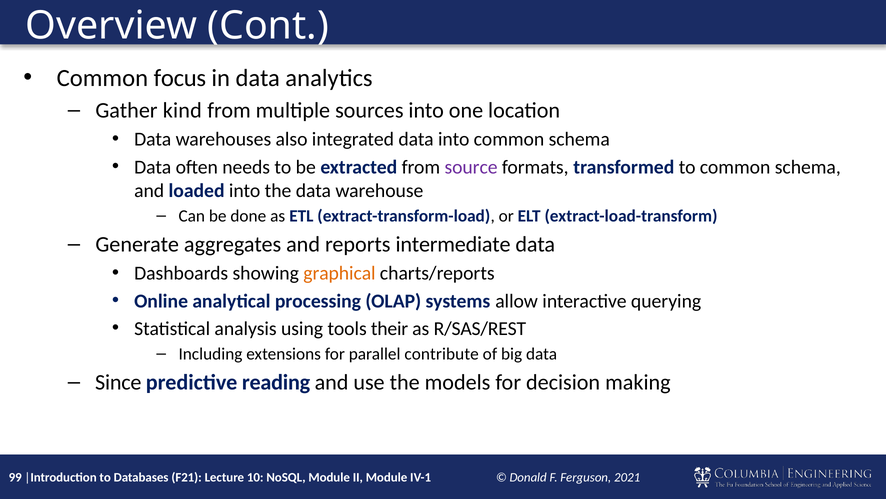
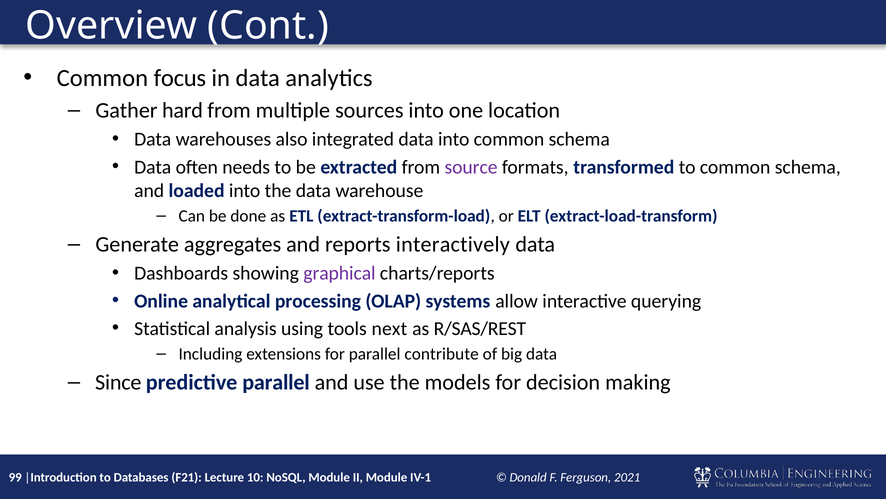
kind: kind -> hard
intermediate: intermediate -> interactively
graphical colour: orange -> purple
their: their -> next
predictive reading: reading -> parallel
